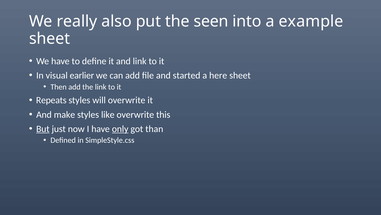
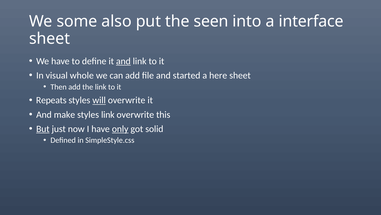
really: really -> some
example: example -> interface
and at (123, 61) underline: none -> present
earlier: earlier -> whole
will underline: none -> present
styles like: like -> link
than: than -> solid
